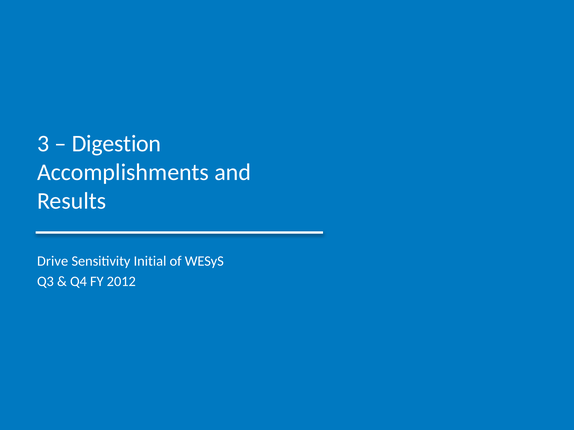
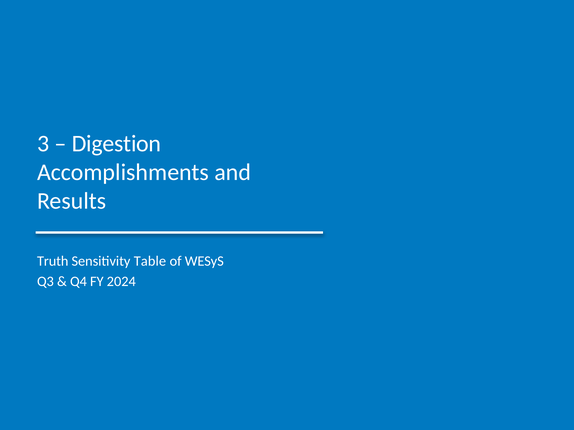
Drive: Drive -> Truth
Initial: Initial -> Table
2012: 2012 -> 2024
